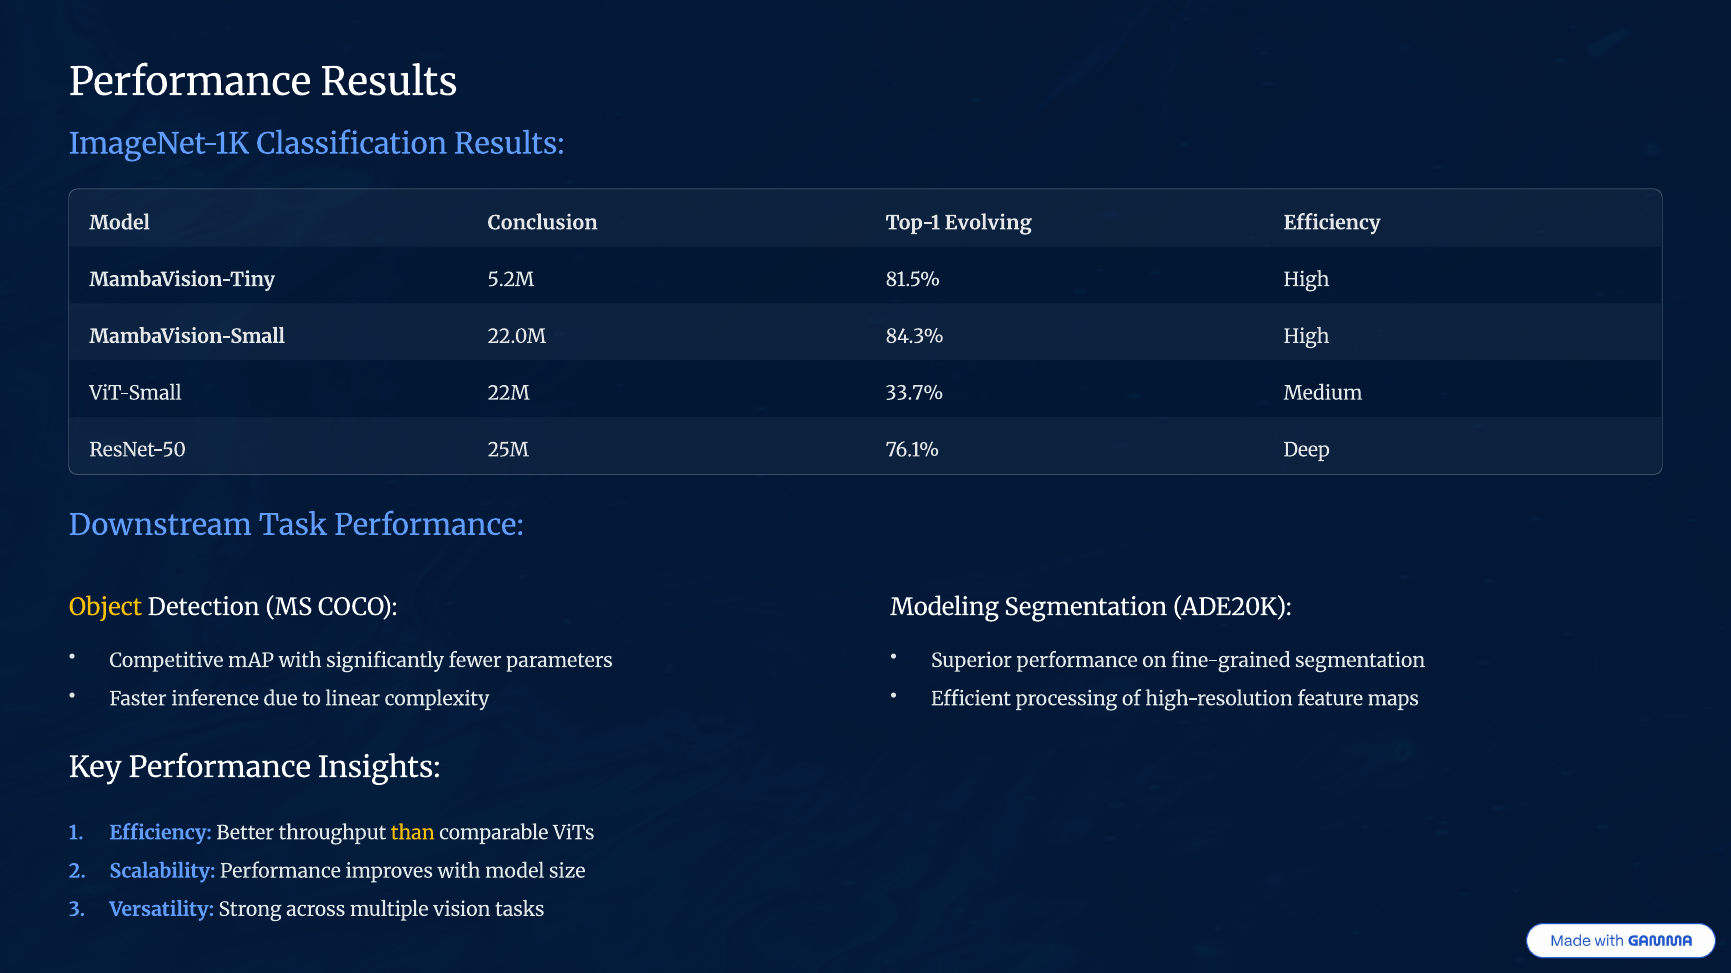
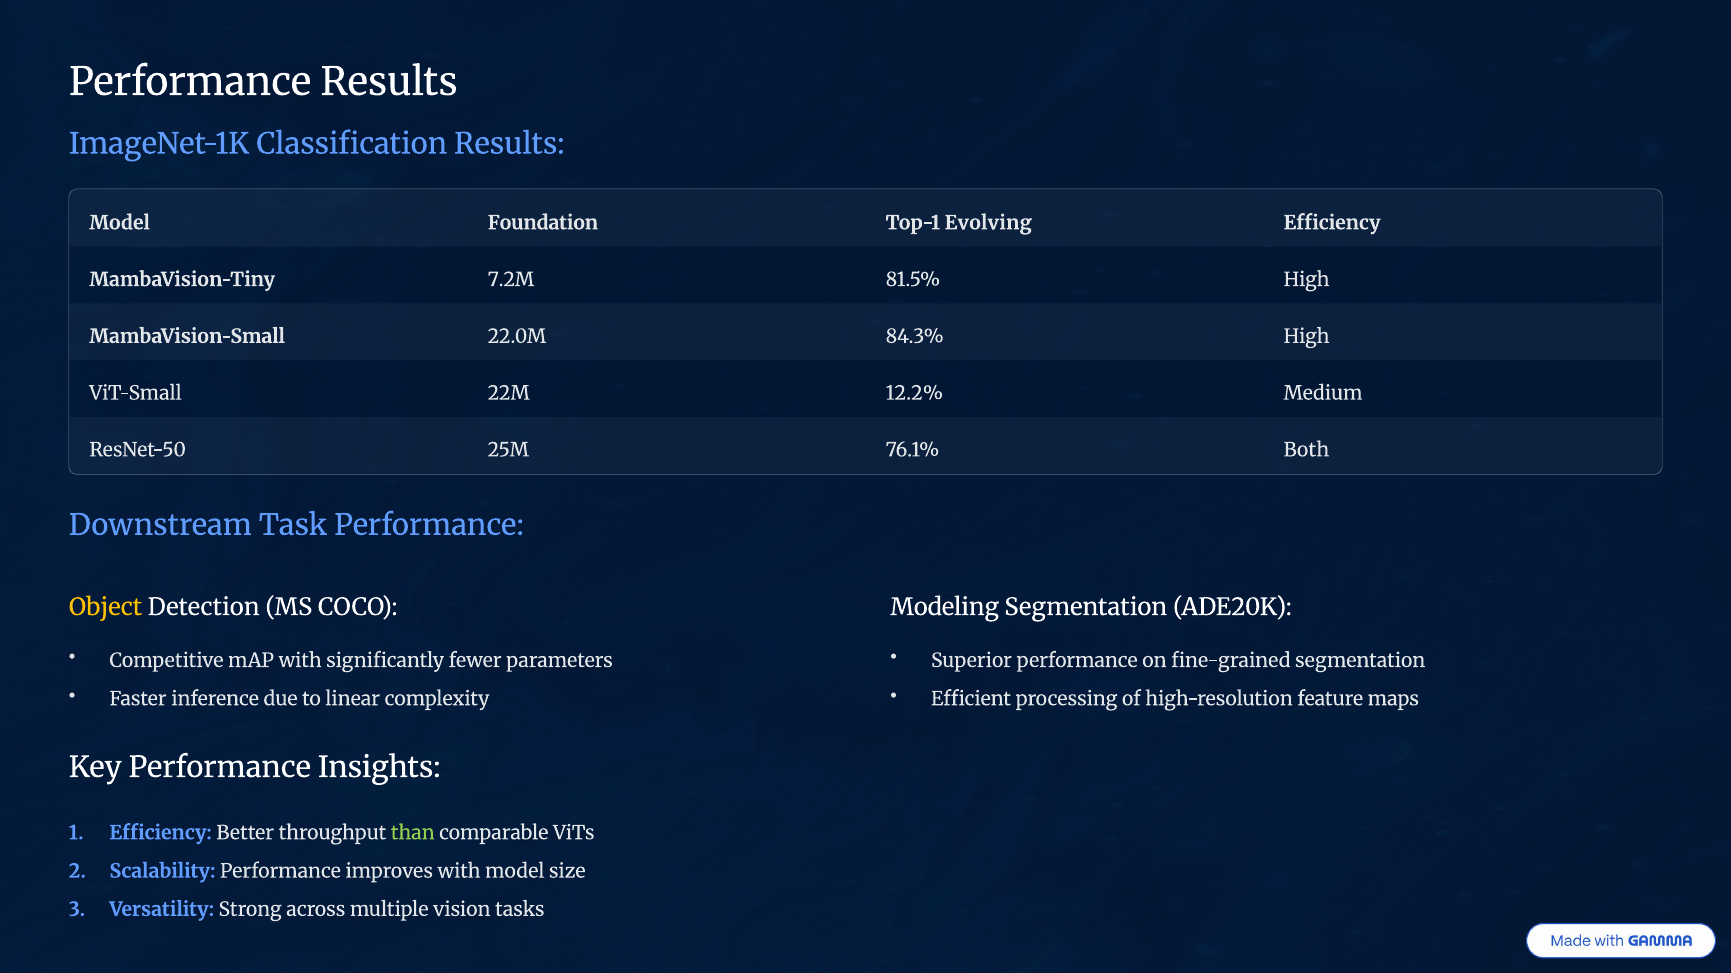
Conclusion: Conclusion -> Foundation
5.2M: 5.2M -> 7.2M
33.7%: 33.7% -> 12.2%
Deep: Deep -> Both
than colour: yellow -> light green
